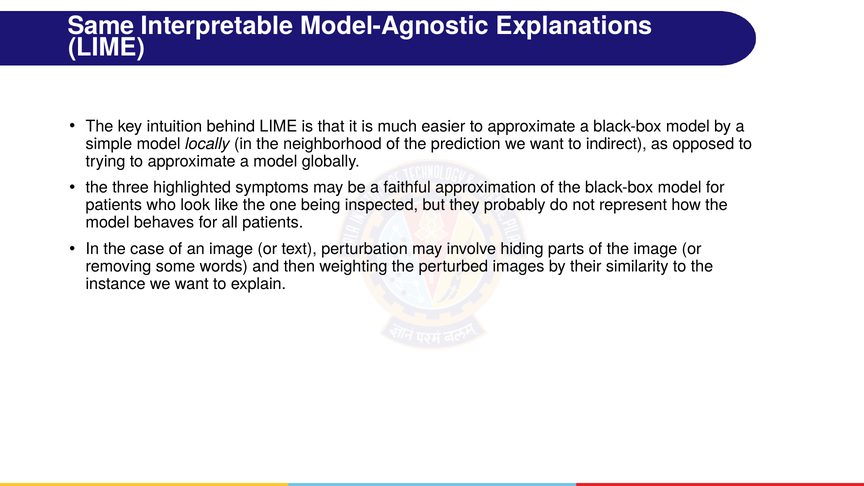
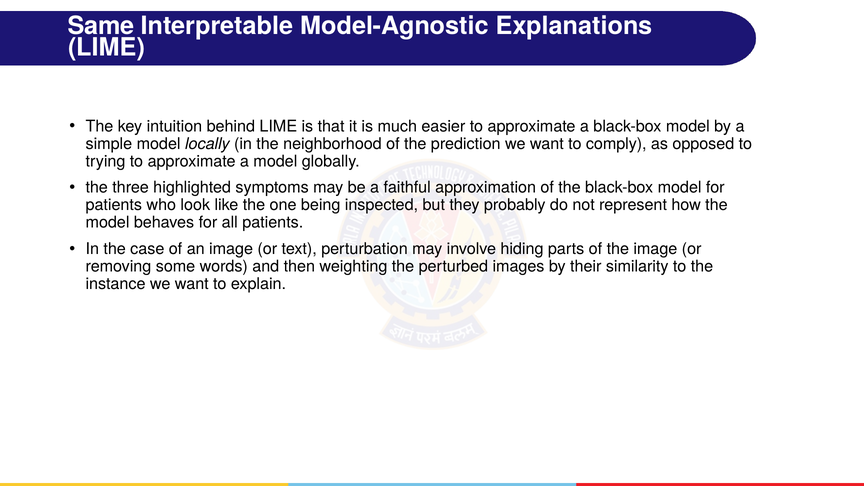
indirect: indirect -> comply
